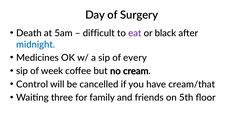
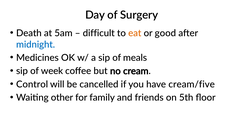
eat colour: purple -> orange
black: black -> good
every: every -> meals
cream/that: cream/that -> cream/five
three: three -> other
